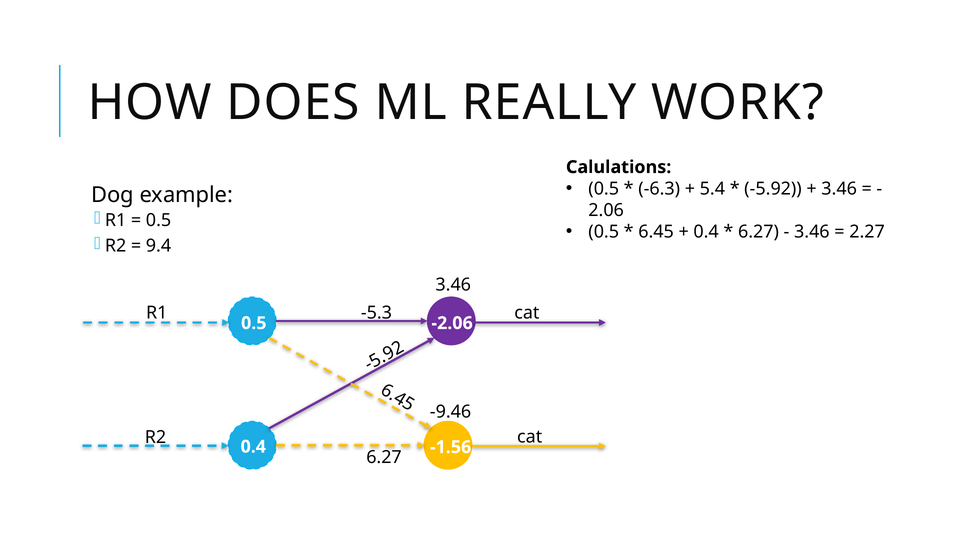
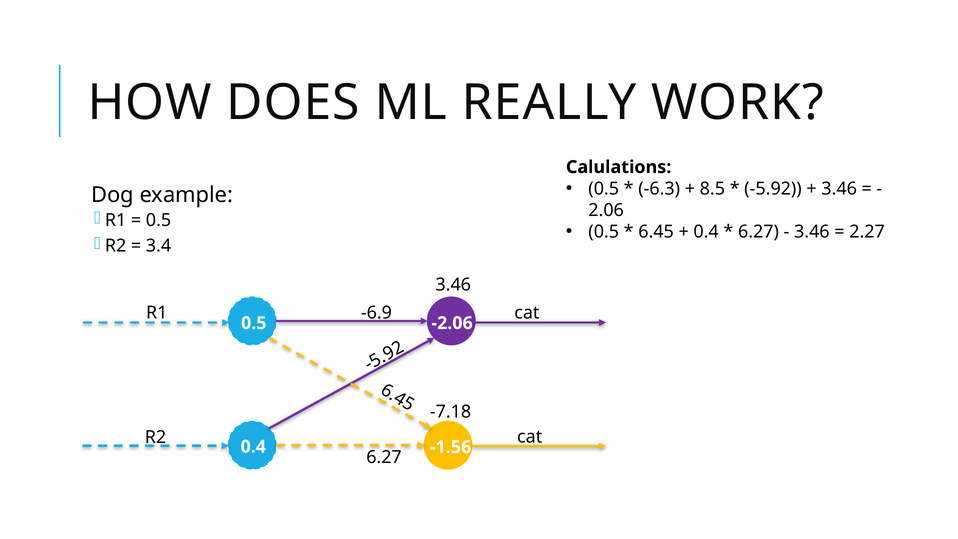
5.4: 5.4 -> 8.5
9.4: 9.4 -> 3.4
-5.3: -5.3 -> -6.9
-9.46: -9.46 -> -7.18
